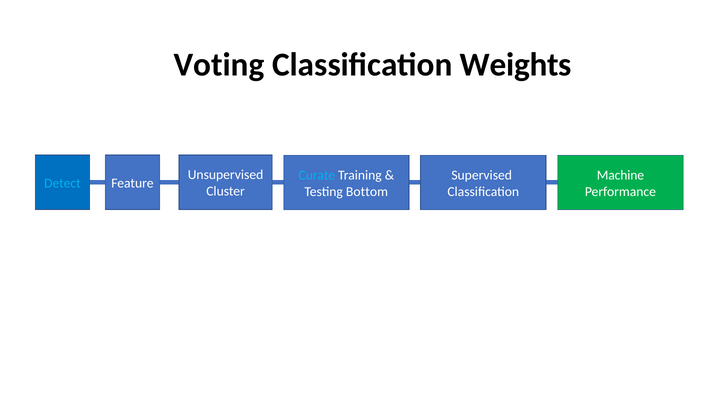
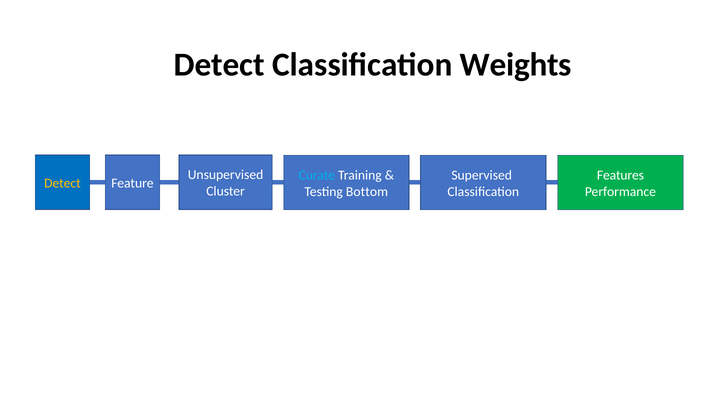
Voting at (219, 65): Voting -> Detect
Machine: Machine -> Features
Detect at (62, 183) colour: light blue -> yellow
